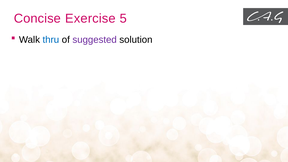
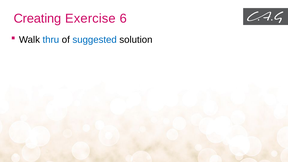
Concise: Concise -> Creating
5: 5 -> 6
suggested colour: purple -> blue
